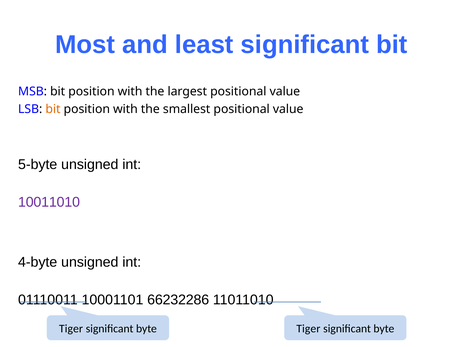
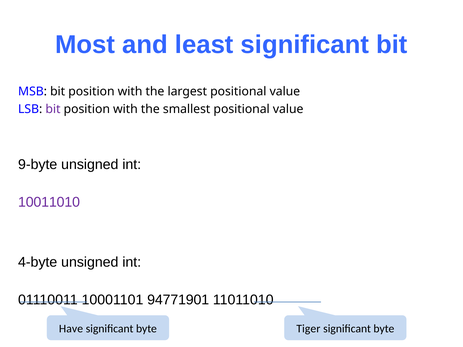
bit at (53, 109) colour: orange -> purple
5-byte: 5-byte -> 9-byte
66232286: 66232286 -> 94771901
Tiger at (71, 329): Tiger -> Have
